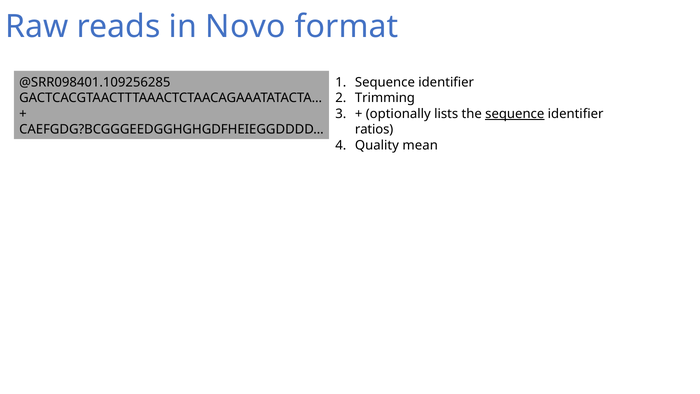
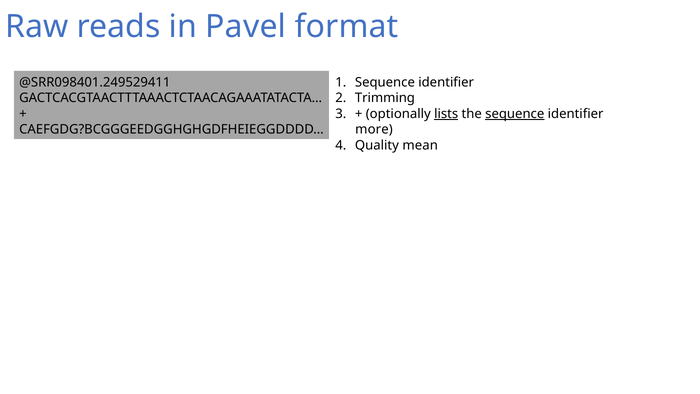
Novo: Novo -> Pavel
@SRR098401.109256285: @SRR098401.109256285 -> @SRR098401.249529411
lists underline: none -> present
ratios: ratios -> more
